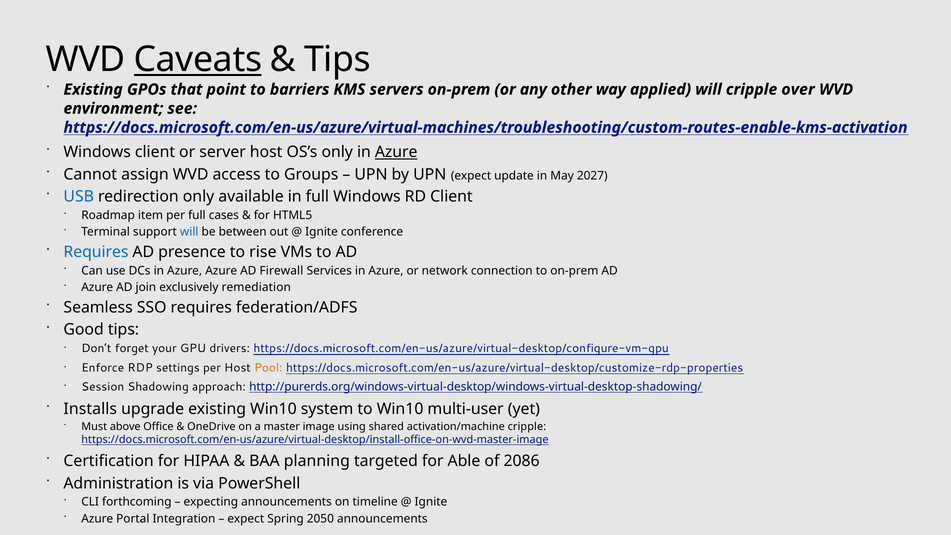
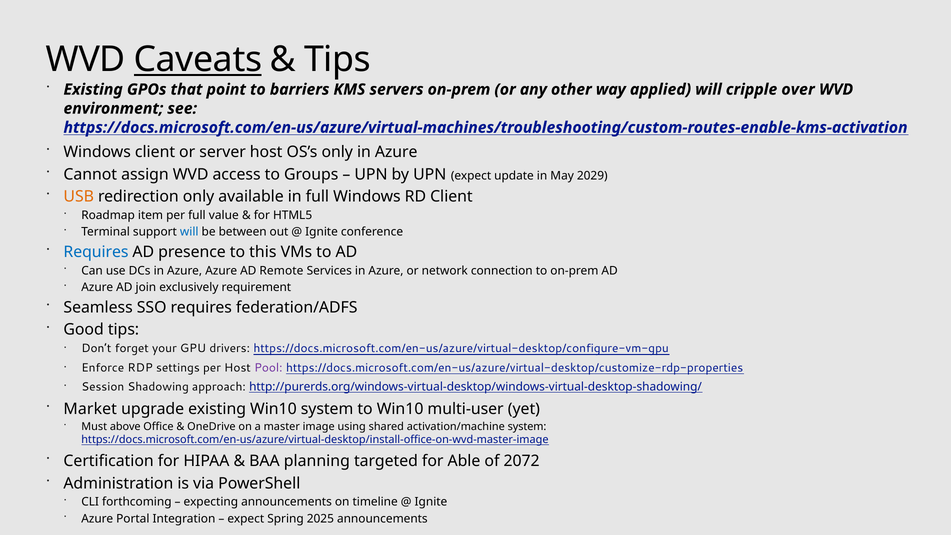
Azure at (396, 152) underline: present -> none
2027: 2027 -> 2029
USB colour: blue -> orange
cases: cases -> value
rise: rise -> this
Firewall: Firewall -> Remote
remediation: remediation -> requirement
Pool colour: orange -> purple
Installs: Installs -> Market
activation/machine cripple: cripple -> system
2086: 2086 -> 2072
2050: 2050 -> 2025
